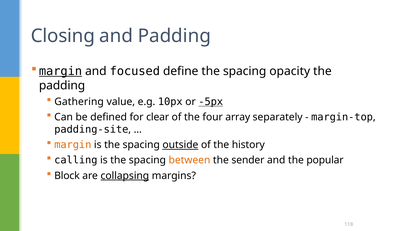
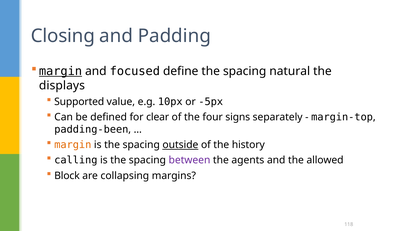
opacity: opacity -> natural
padding at (62, 85): padding -> displays
Gathering: Gathering -> Supported
-5px underline: present -> none
array: array -> signs
padding-site: padding-site -> padding-been
between colour: orange -> purple
sender: sender -> agents
popular: popular -> allowed
collapsing underline: present -> none
